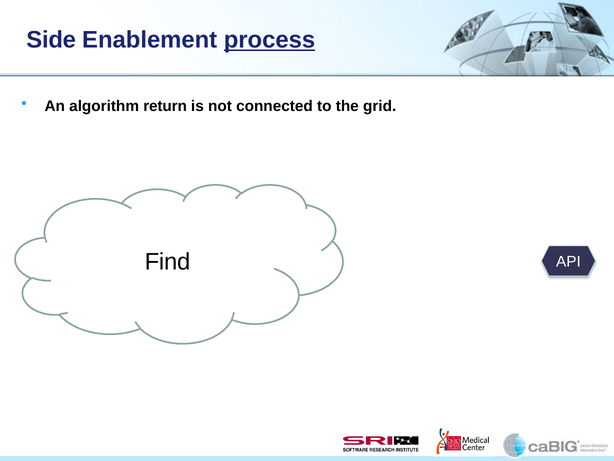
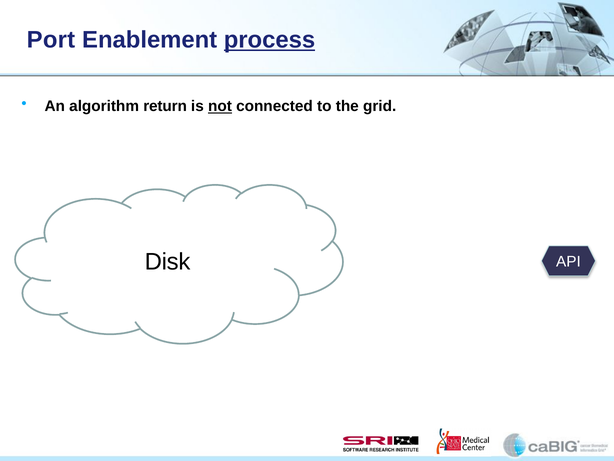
Side: Side -> Port
not underline: none -> present
Find: Find -> Disk
